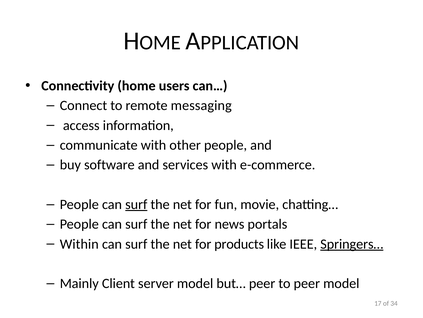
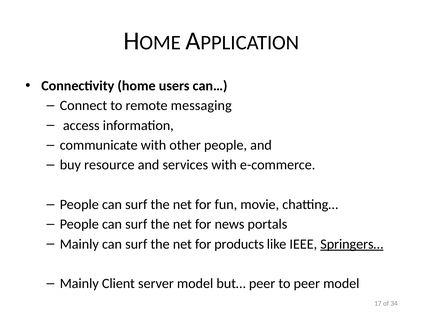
software: software -> resource
surf at (136, 204) underline: present -> none
Within at (79, 243): Within -> Mainly
